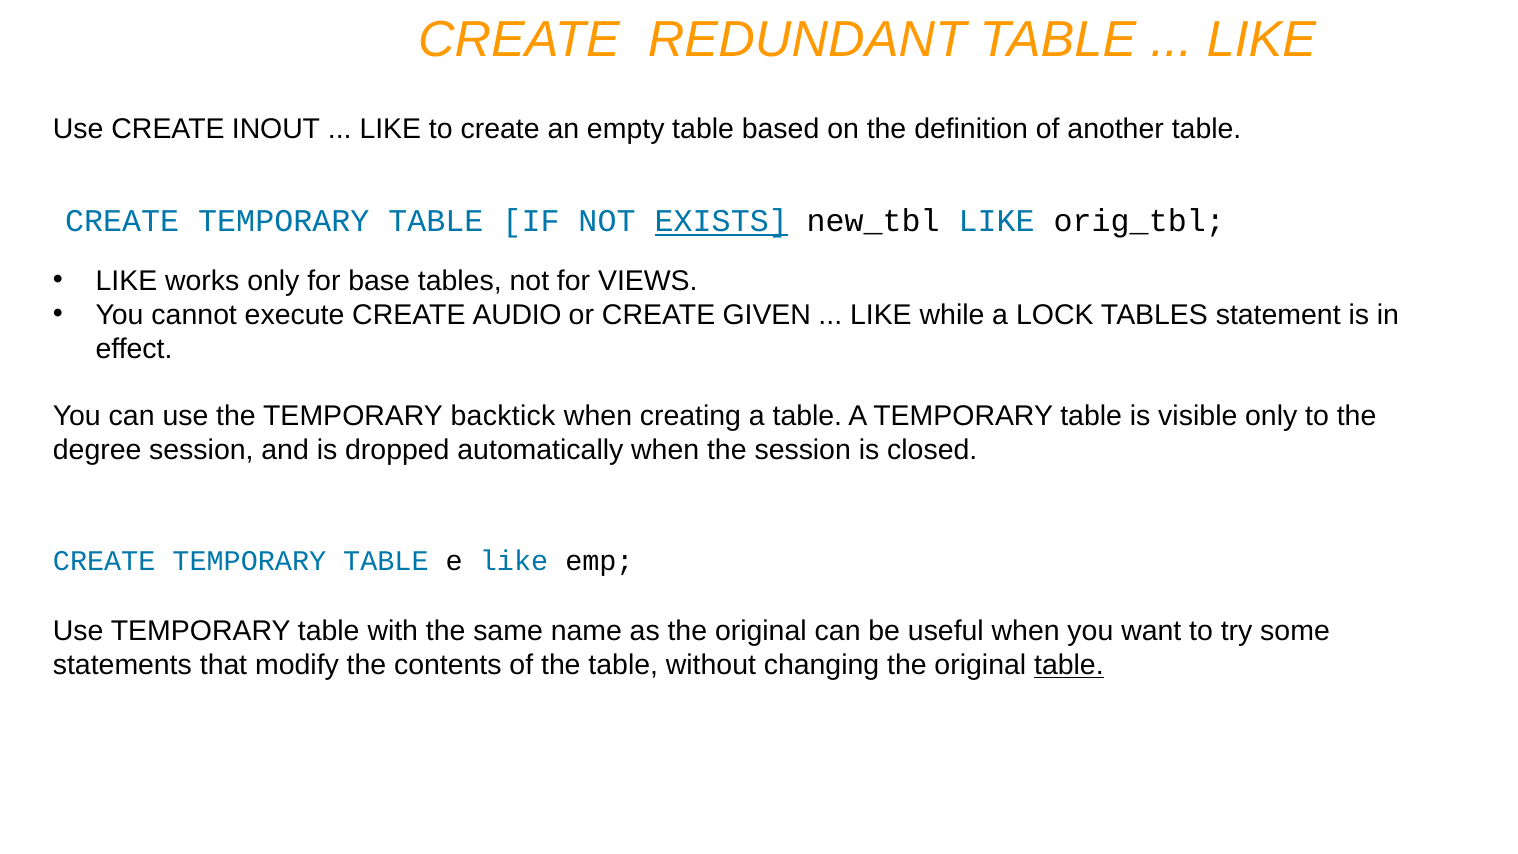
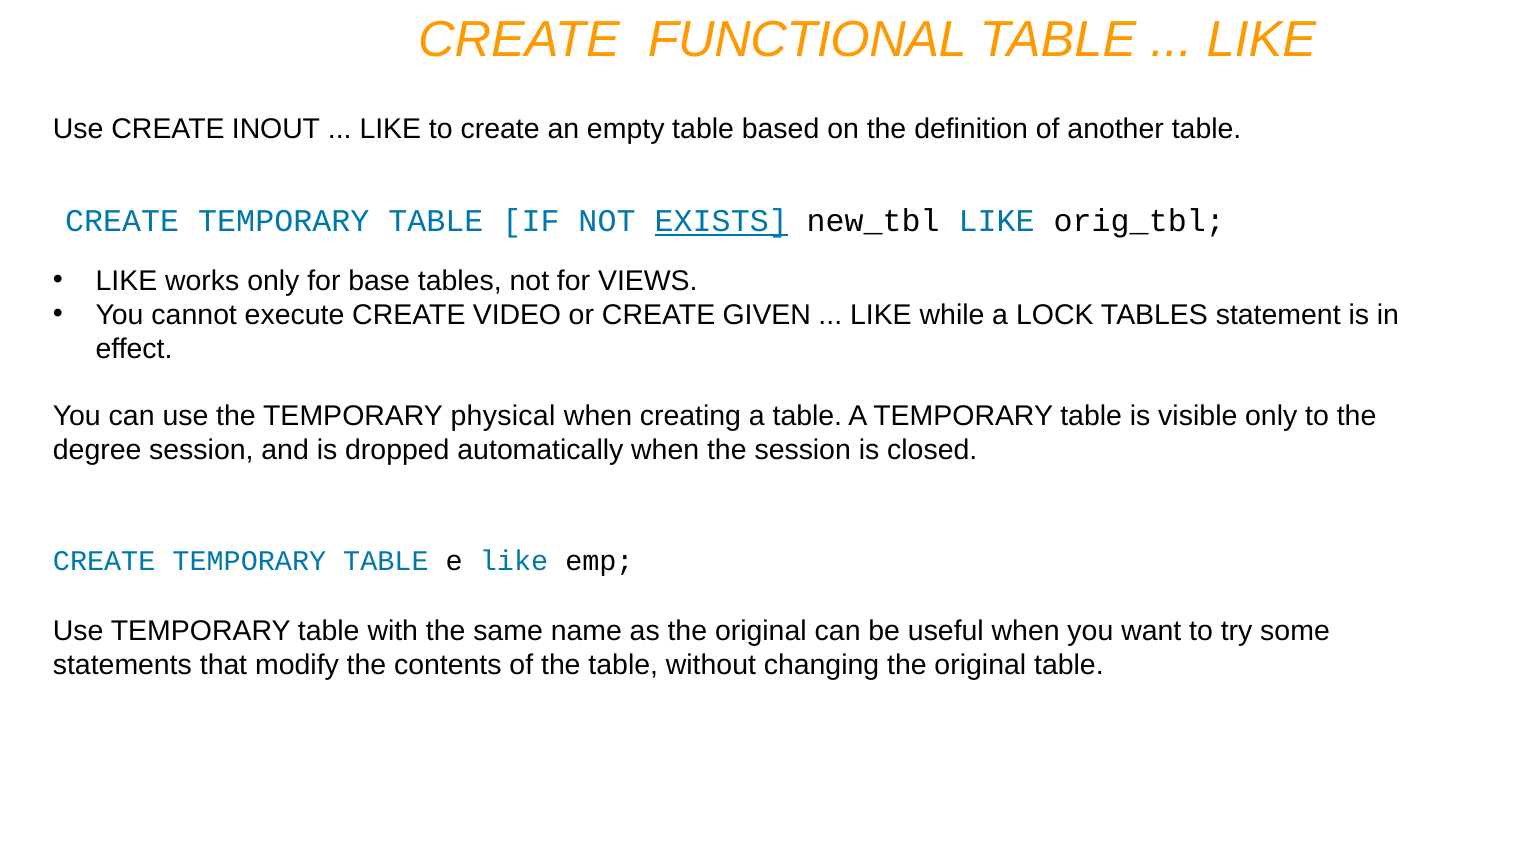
REDUNDANT: REDUNDANT -> FUNCTIONAL
AUDIO: AUDIO -> VIDEO
backtick: backtick -> physical
table at (1069, 665) underline: present -> none
